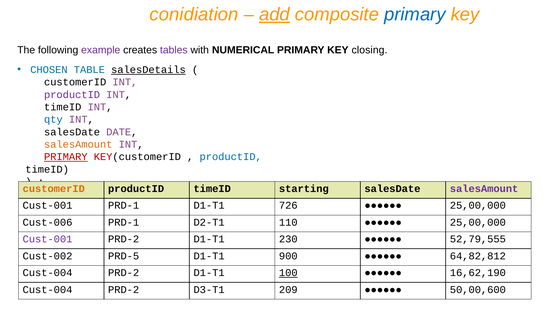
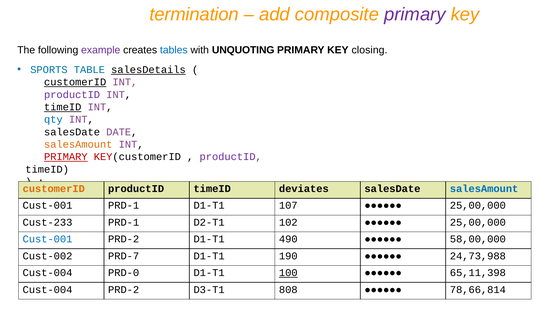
conidiation: conidiation -> termination
add underline: present -> none
primary at (415, 14) colour: blue -> purple
tables colour: purple -> blue
NUMERICAL: NUMERICAL -> UNQUOTING
CHOSEN: CHOSEN -> SPORTS
customerID at (75, 82) underline: none -> present
timeID at (63, 107) underline: none -> present
productID at (231, 157) colour: blue -> purple
starting: starting -> deviates
salesAmount at (484, 189) colour: purple -> blue
726: 726 -> 107
Cust-006: Cust-006 -> Cust-233
110: 110 -> 102
Cust-001 at (48, 239) colour: purple -> blue
230: 230 -> 490
52,79,555: 52,79,555 -> 58,00,000
PRD-5: PRD-5 -> PRD-7
900: 900 -> 190
64,82,812: 64,82,812 -> 24,73,988
PRD-2 at (124, 273): PRD-2 -> PRD-0
16,62,190: 16,62,190 -> 65,11,398
209: 209 -> 808
50,00,600: 50,00,600 -> 78,66,814
